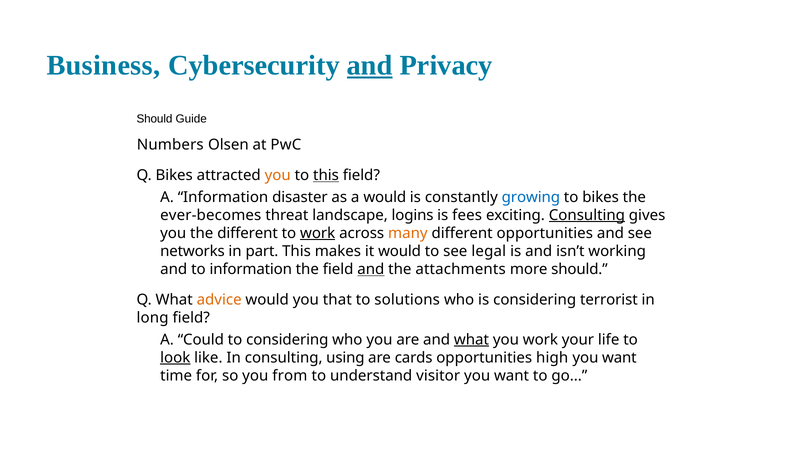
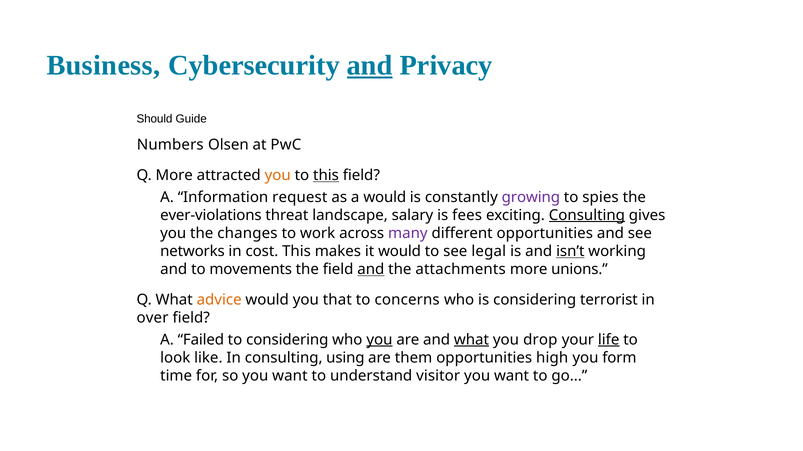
Q Bikes: Bikes -> More
disaster: disaster -> request
growing colour: blue -> purple
to bikes: bikes -> spies
ever-becomes: ever-becomes -> ever-violations
logins: logins -> salary
the different: different -> changes
work at (318, 234) underline: present -> none
many colour: orange -> purple
part: part -> cost
isn’t underline: none -> present
to information: information -> movements
more should: should -> unions
solutions: solutions -> concerns
long: long -> over
Could: Could -> Failed
you at (379, 340) underline: none -> present
you work: work -> drop
life underline: none -> present
look underline: present -> none
cards: cards -> them
want at (619, 358): want -> form
so you from: from -> want
